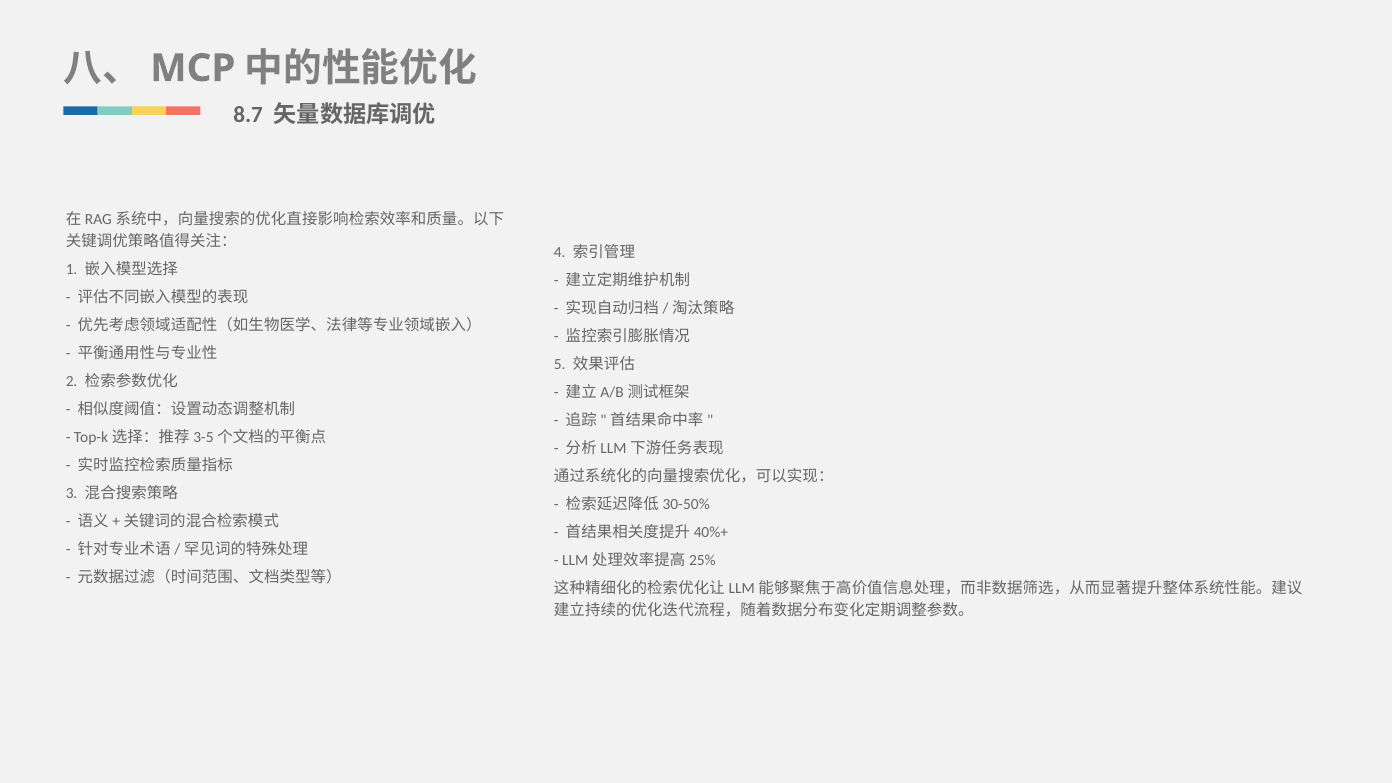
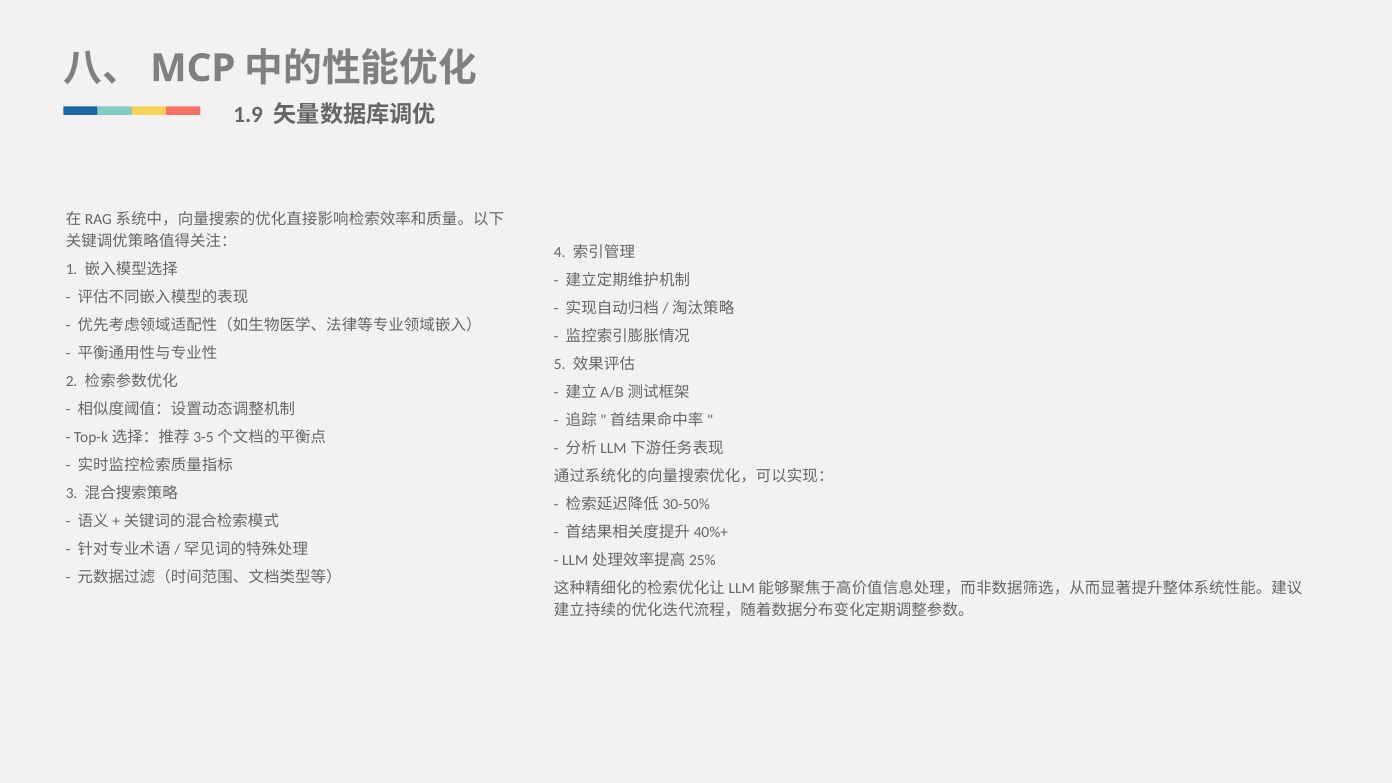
8.7: 8.7 -> 1.9
